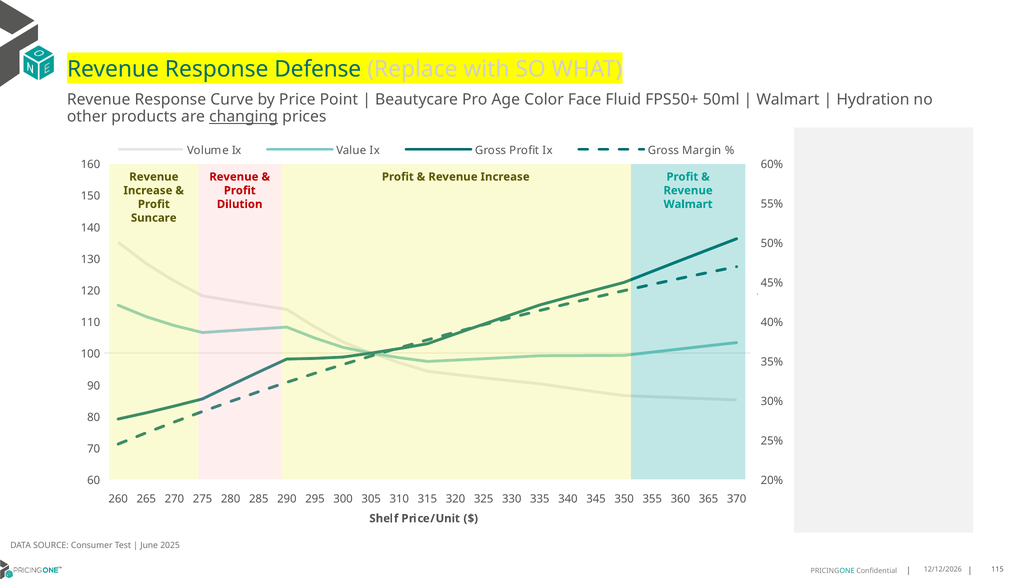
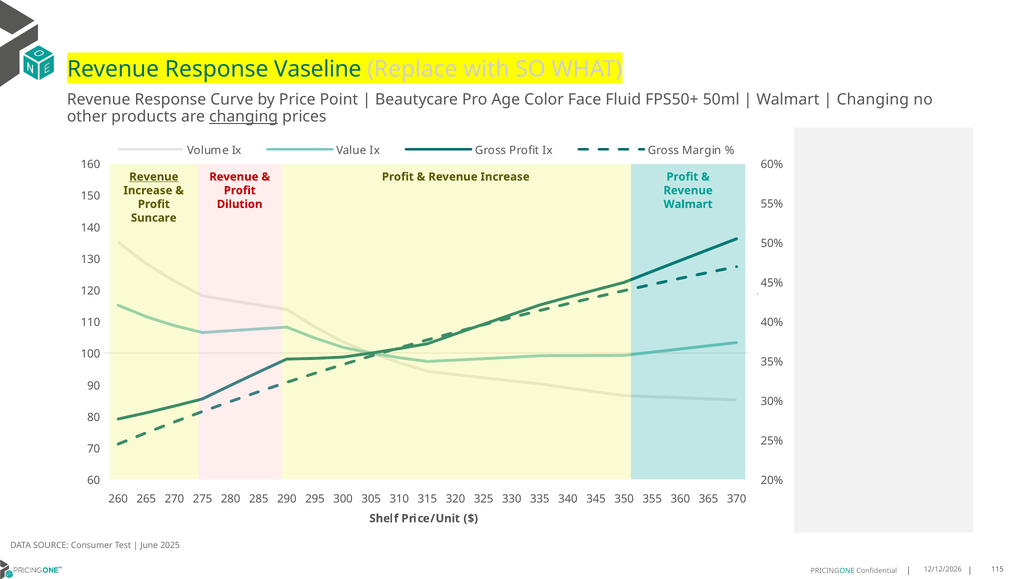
Defense: Defense -> Vaseline
Hydration at (873, 100): Hydration -> Changing
Revenue at (154, 177) underline: none -> present
